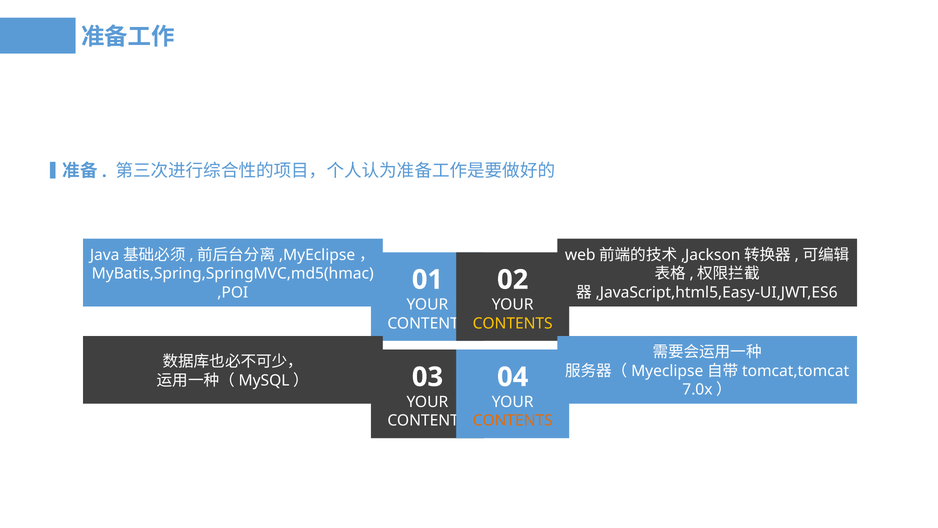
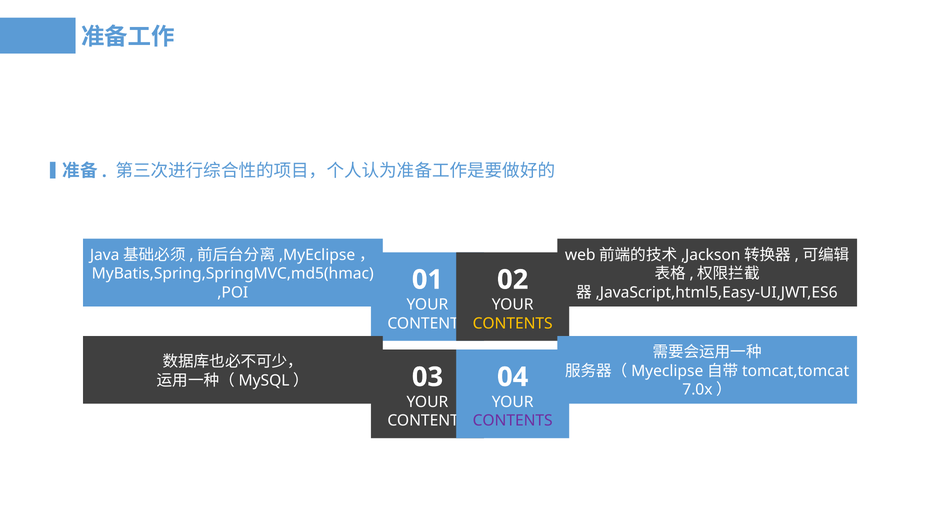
CONTENTS at (513, 421) colour: orange -> purple
